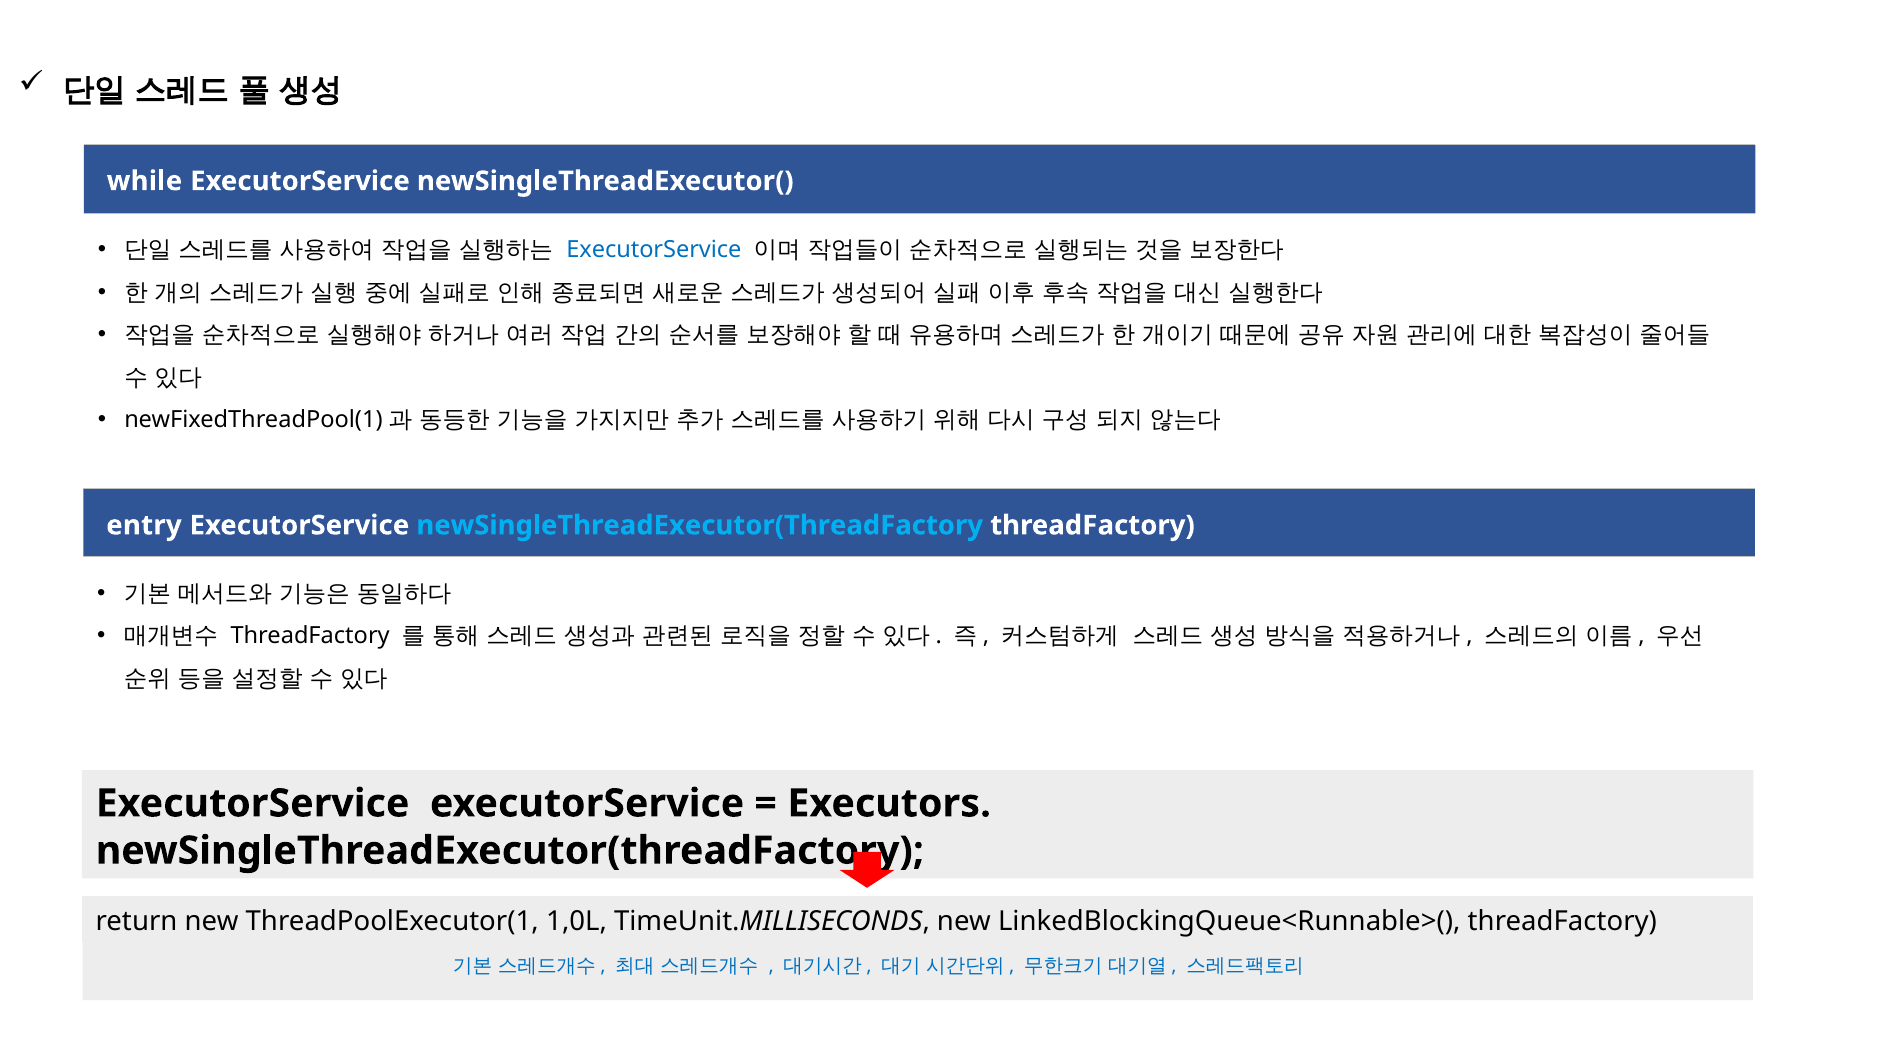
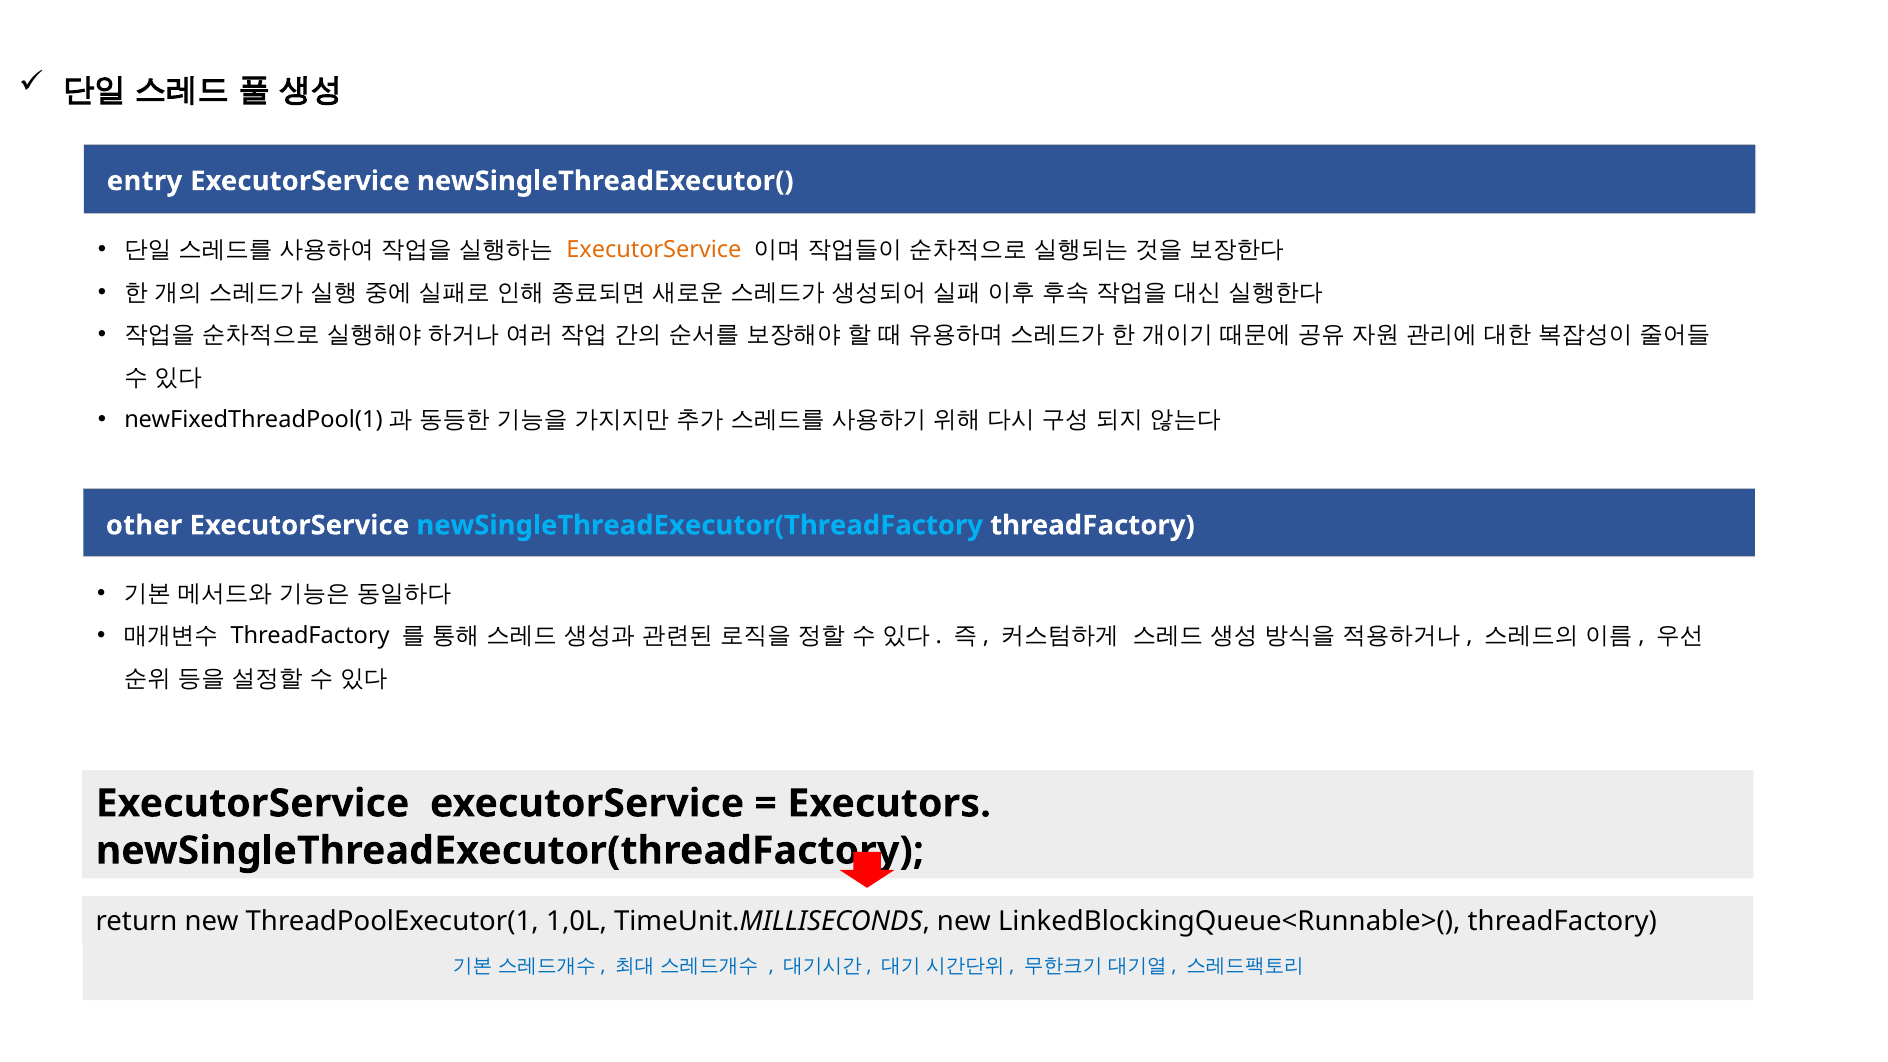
while: while -> entry
ExecutorService at (654, 250) colour: blue -> orange
entry: entry -> other
